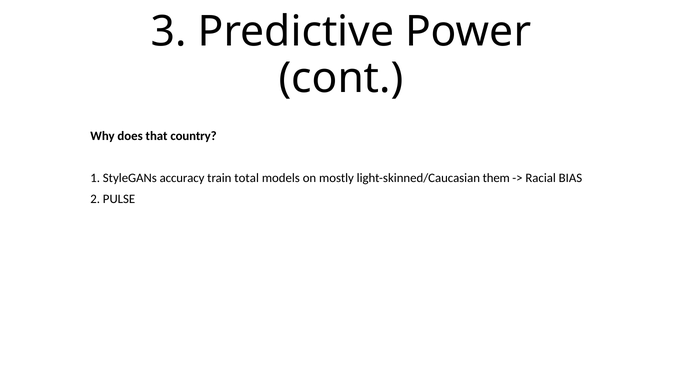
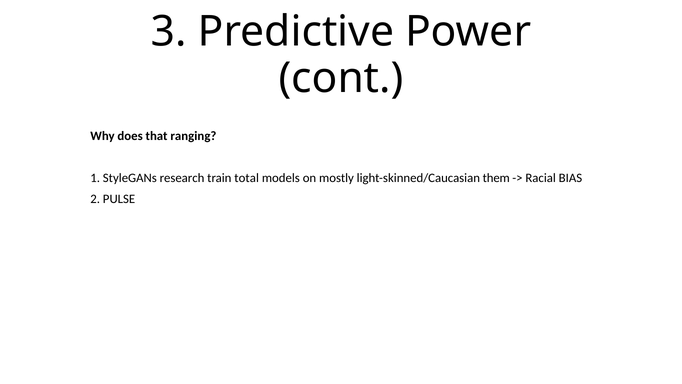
country: country -> ranging
accuracy: accuracy -> research
